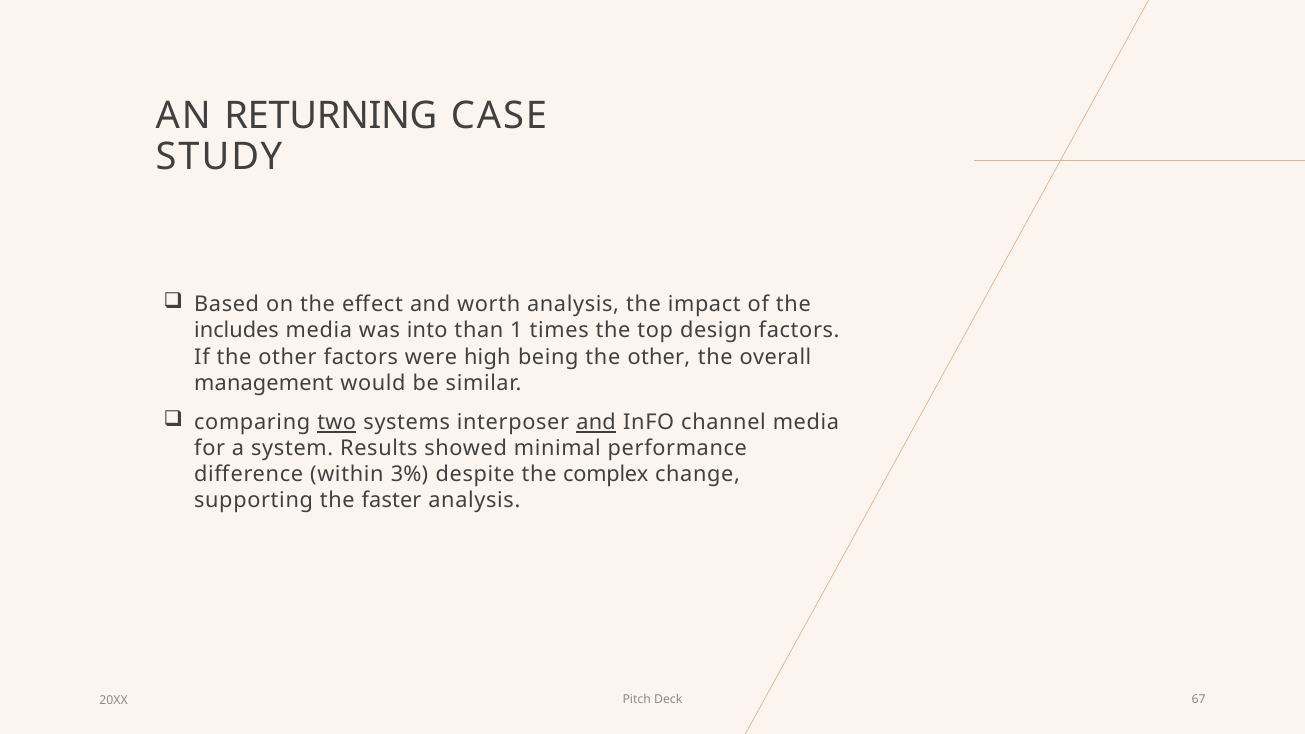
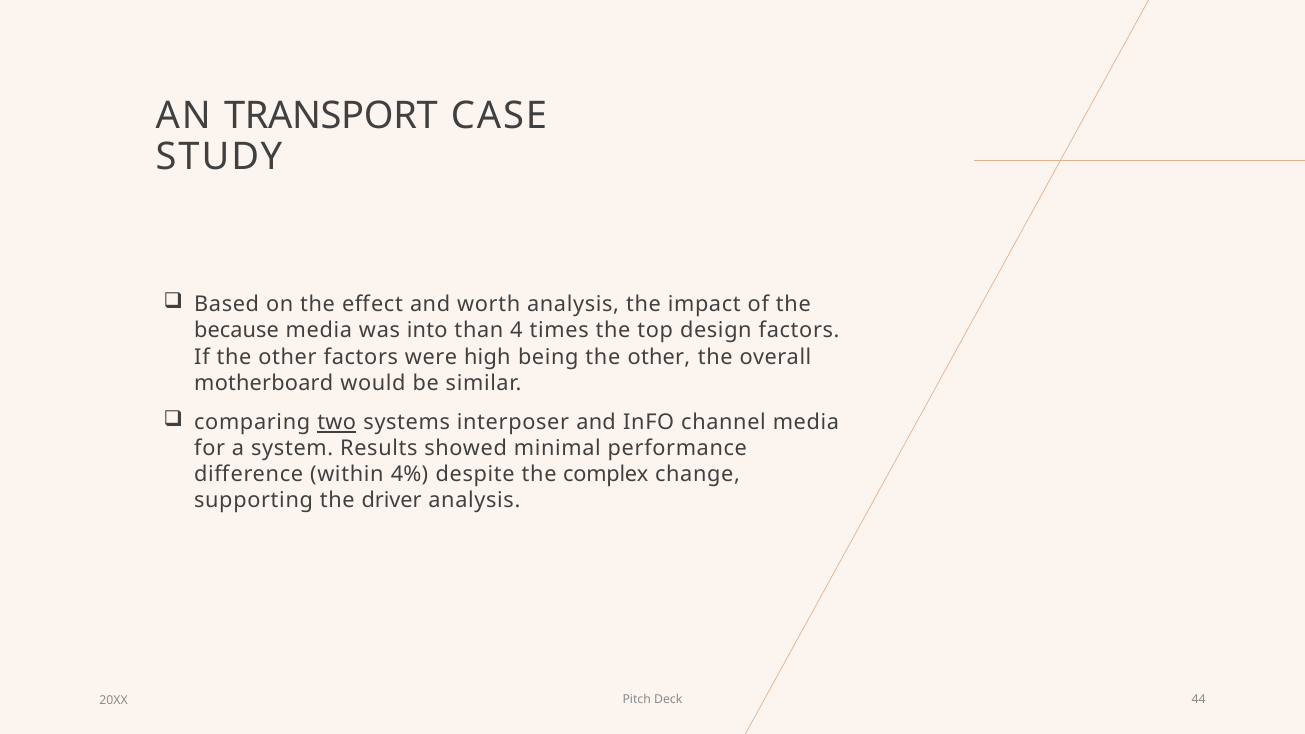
RETURNING: RETURNING -> TRANSPORT
includes: includes -> because
1: 1 -> 4
management: management -> motherboard
and at (596, 423) underline: present -> none
3%: 3% -> 4%
faster: faster -> driver
67: 67 -> 44
